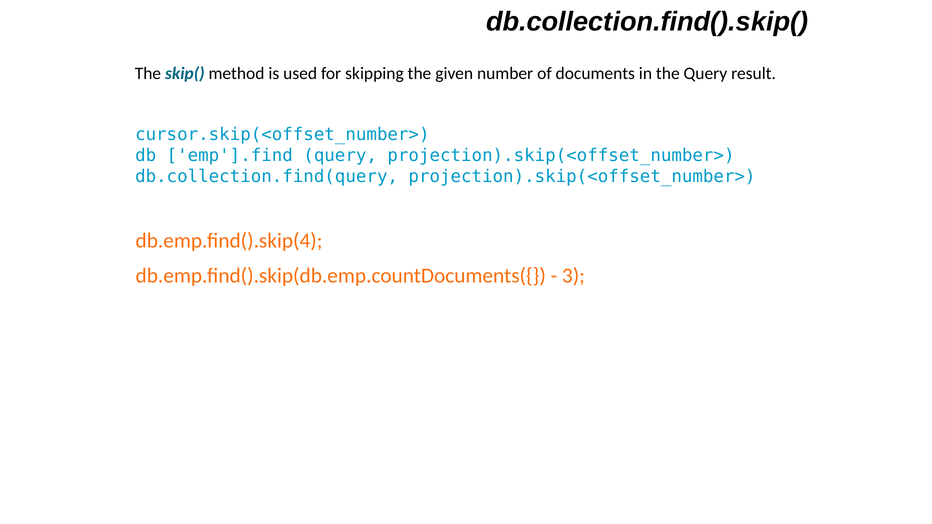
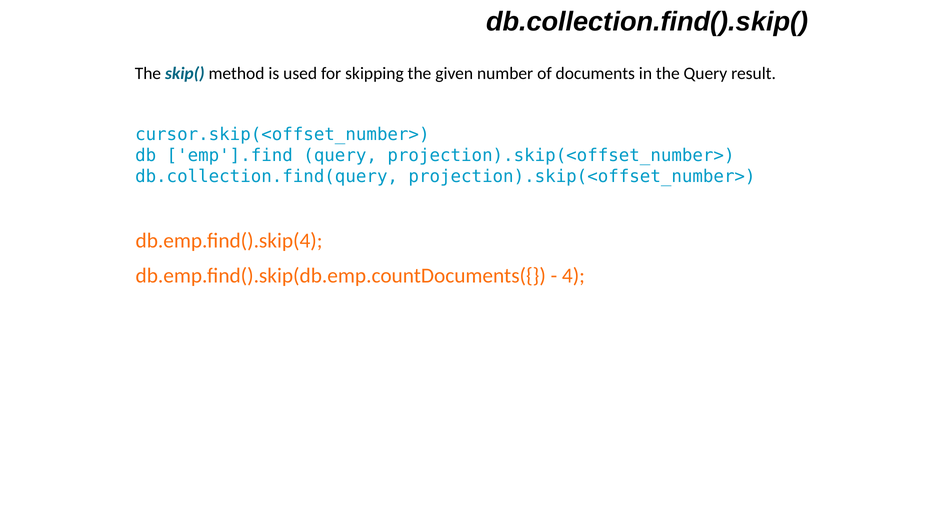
3: 3 -> 4
